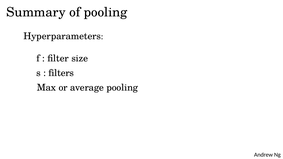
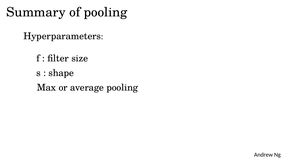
filters: filters -> shape
